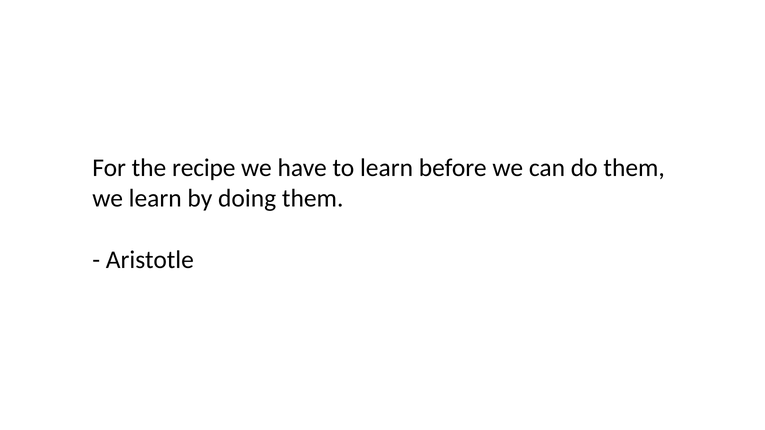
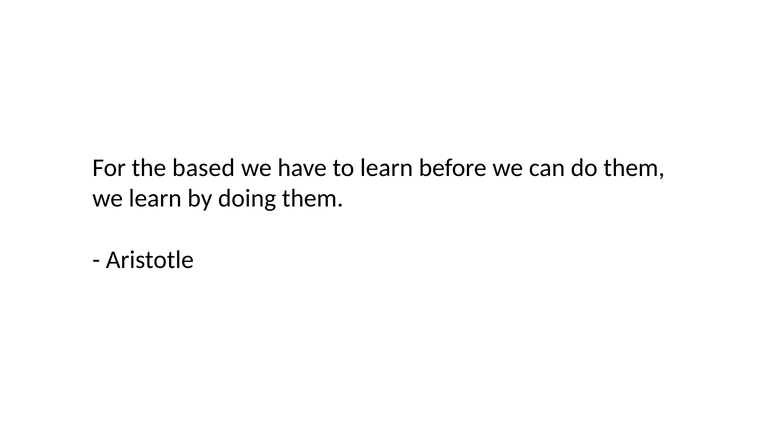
recipe: recipe -> based
